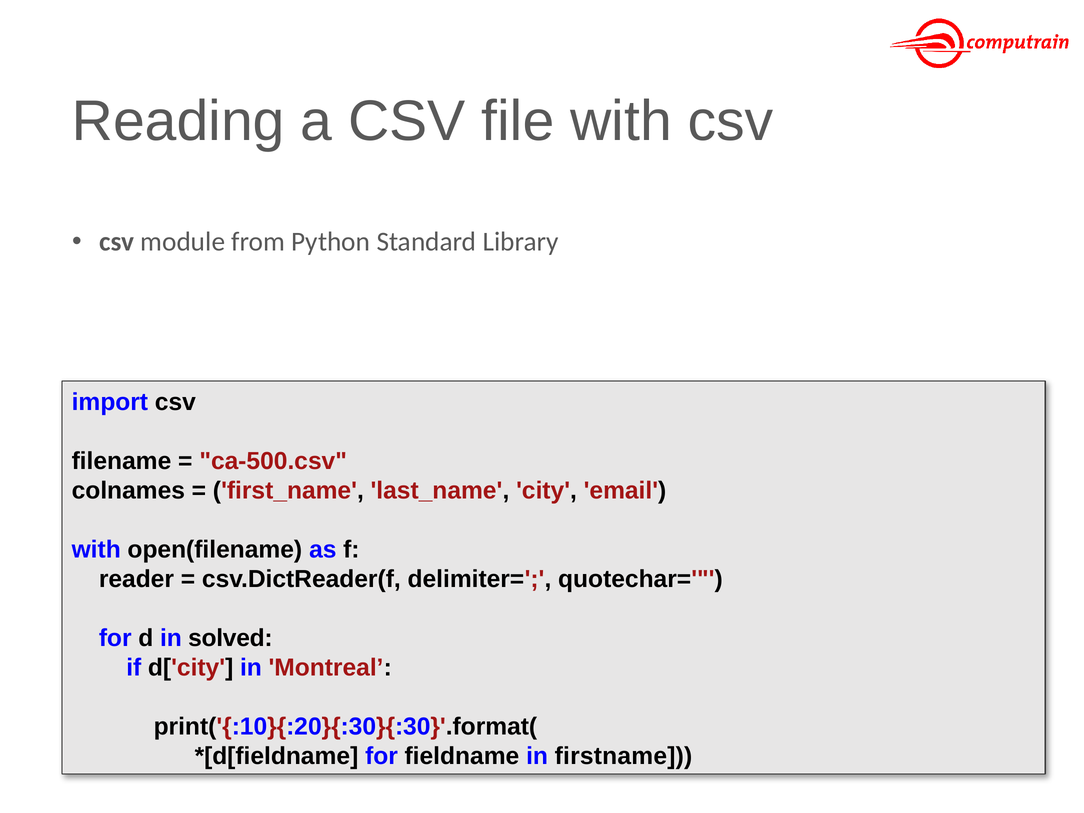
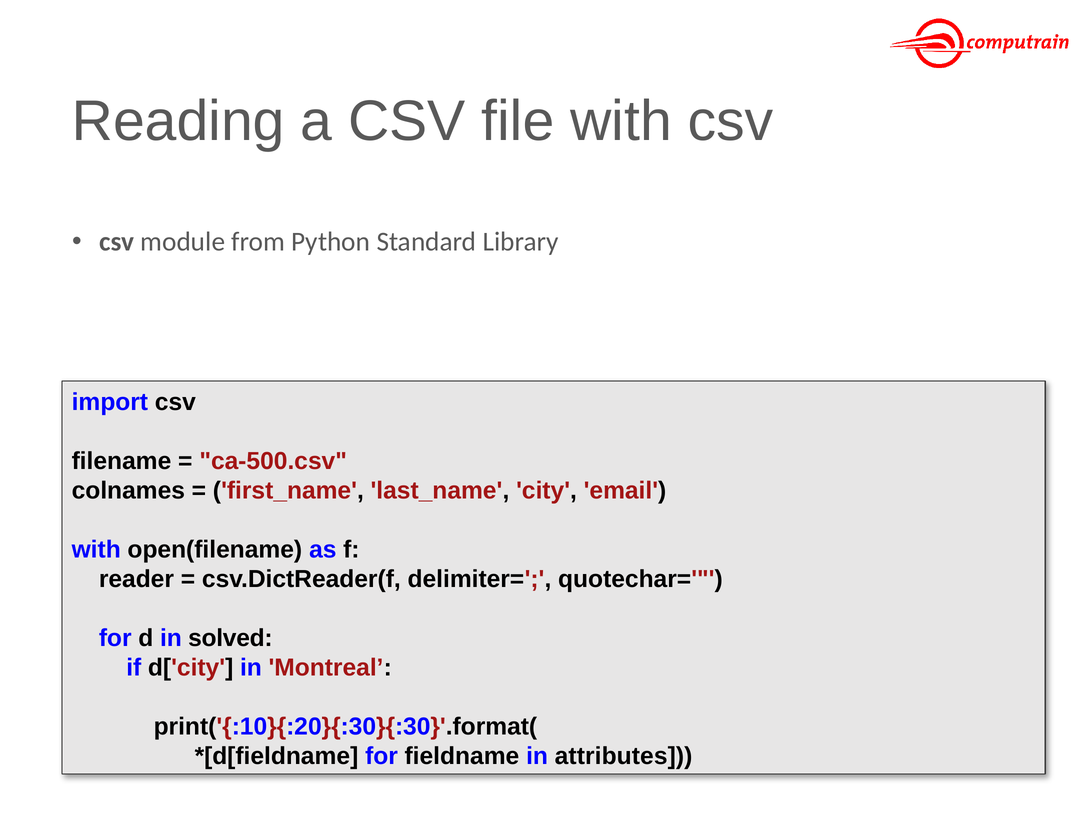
firstname: firstname -> attributes
